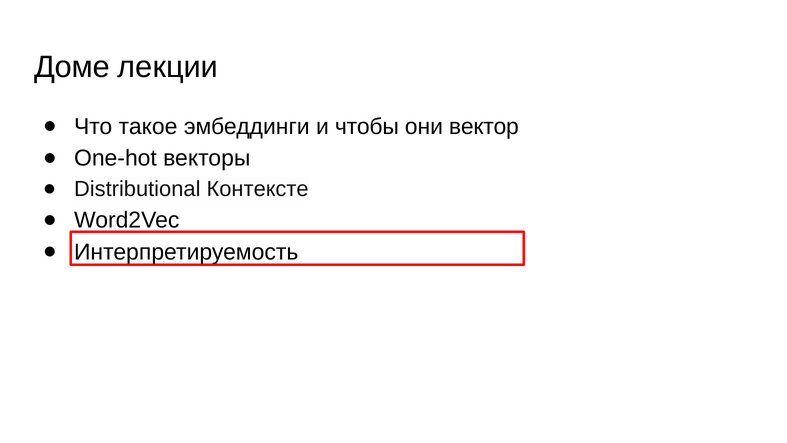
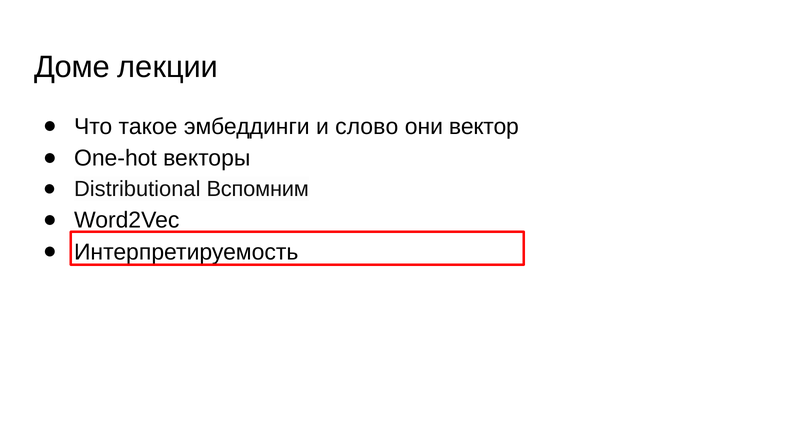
чтобы: чтобы -> слово
Контексте: Контексте -> Вспомним
